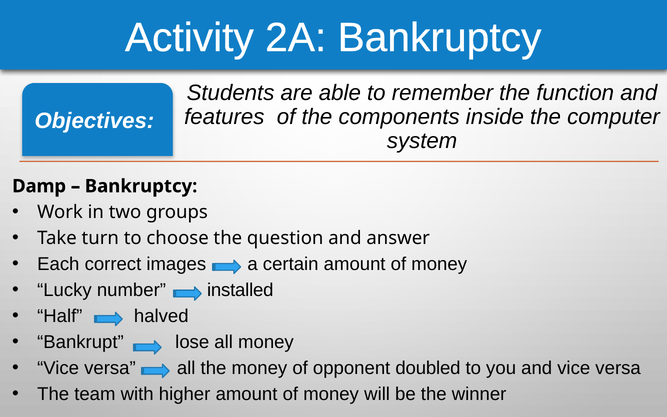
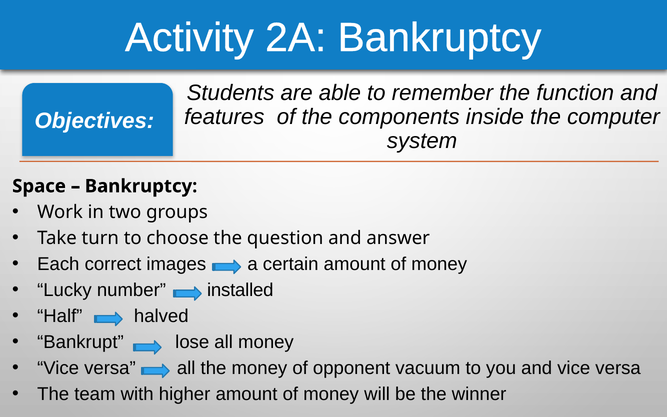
Damp: Damp -> Space
doubled: doubled -> vacuum
